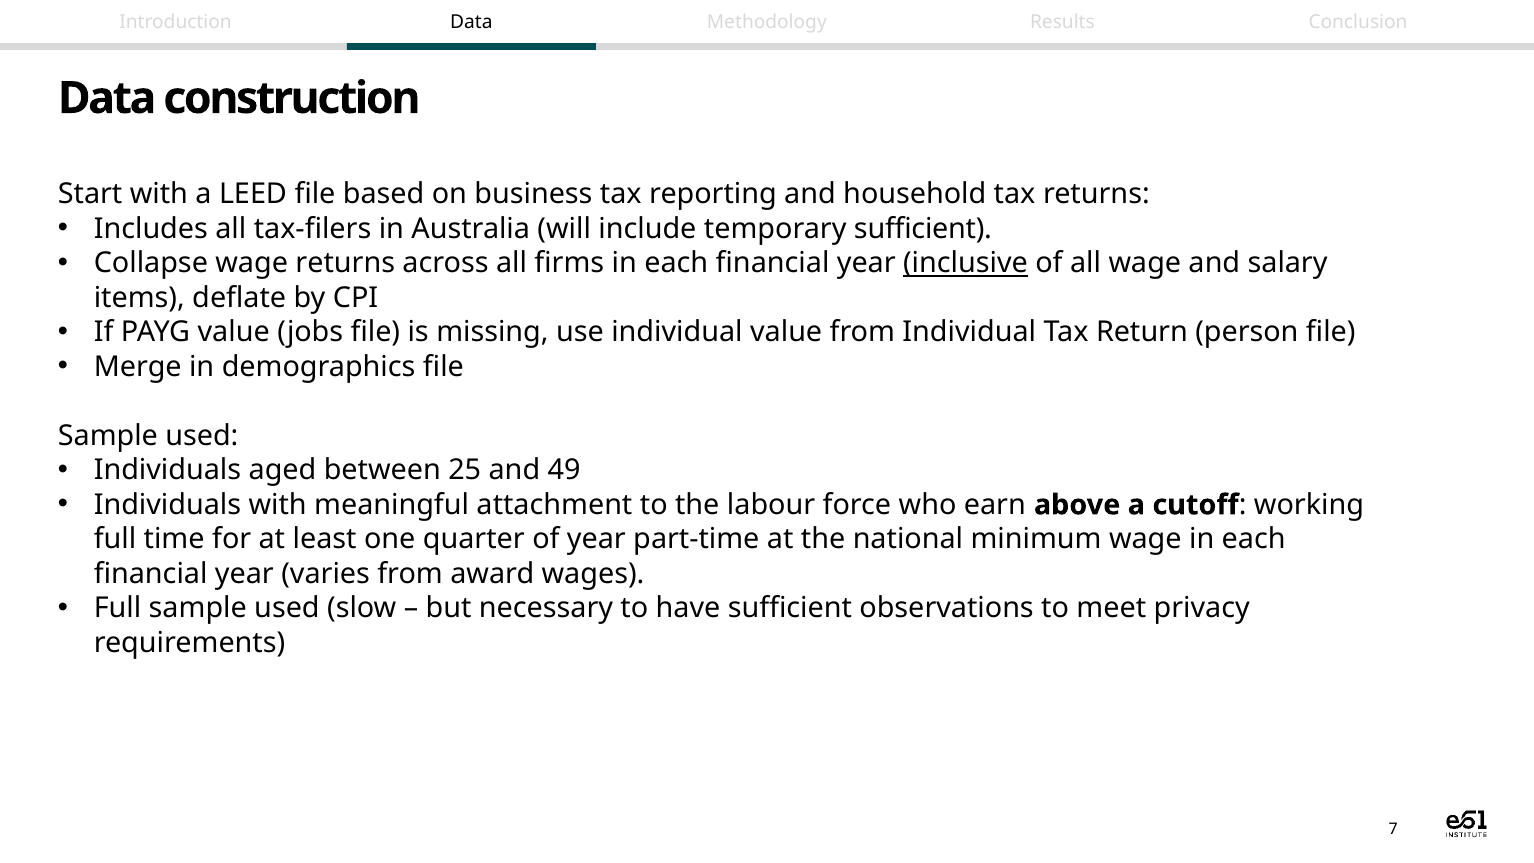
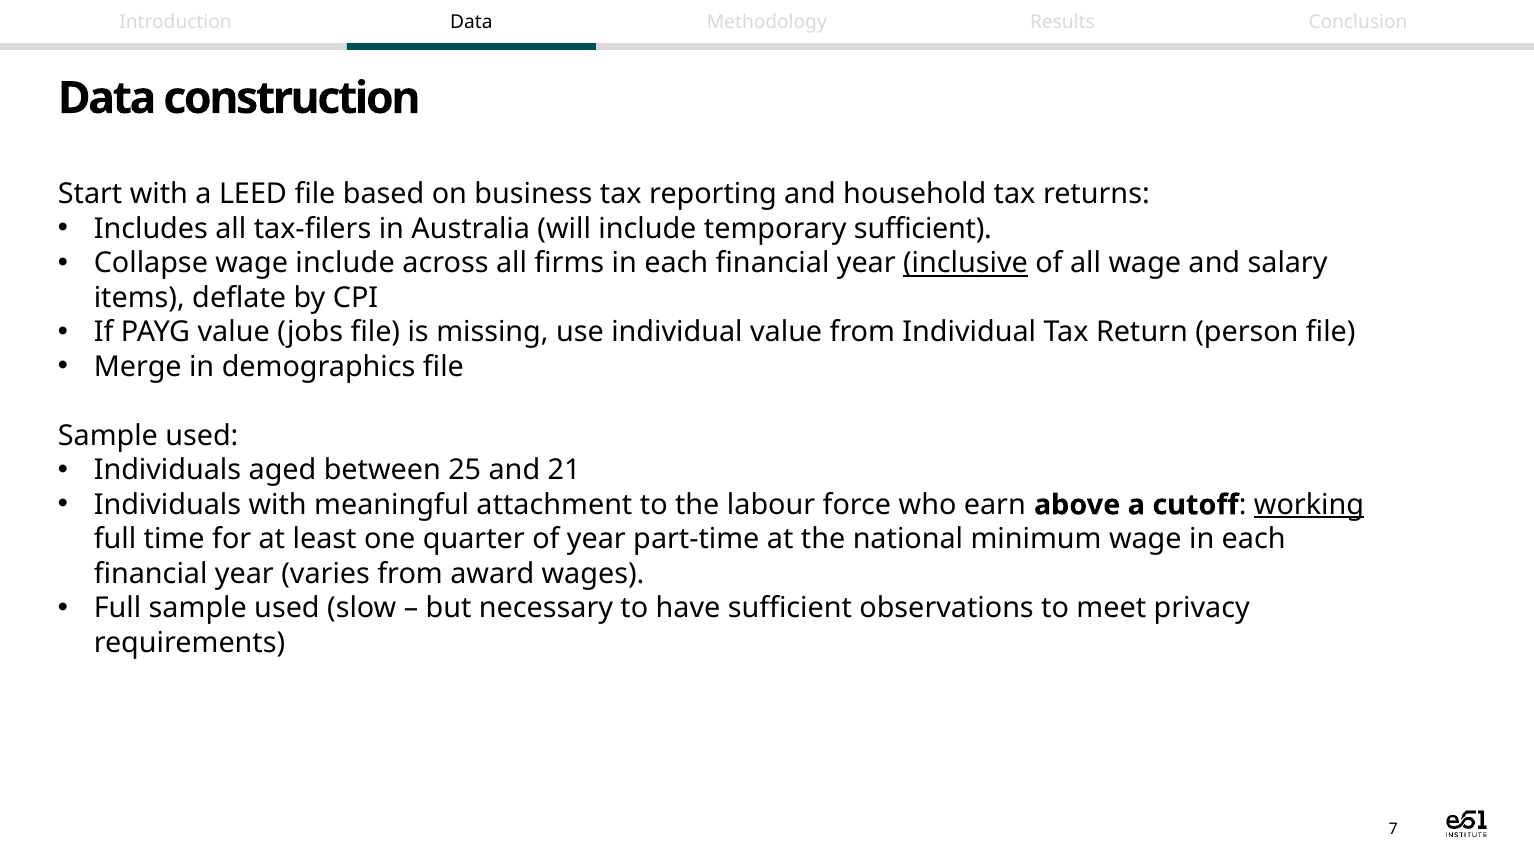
wage returns: returns -> include
49: 49 -> 21
working underline: none -> present
